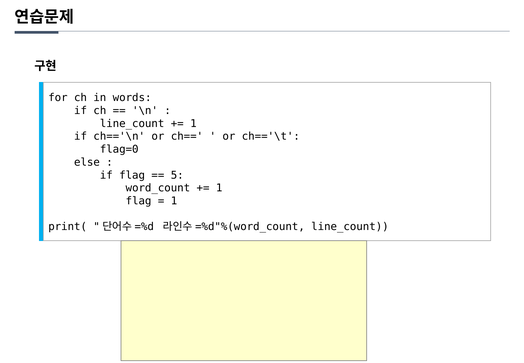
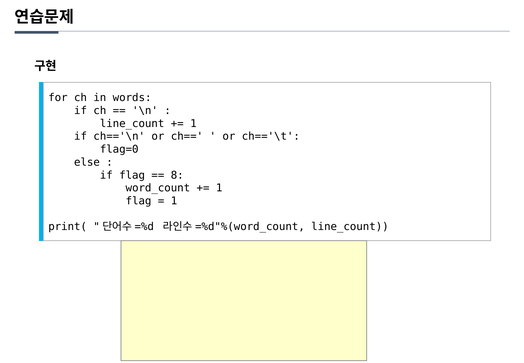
5: 5 -> 8
